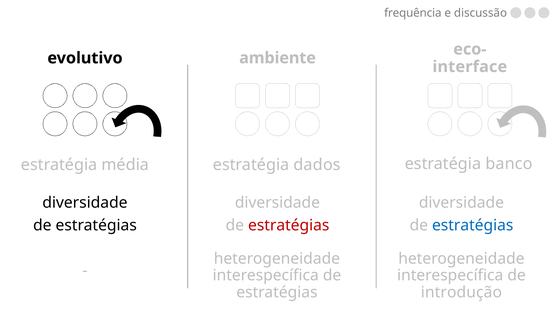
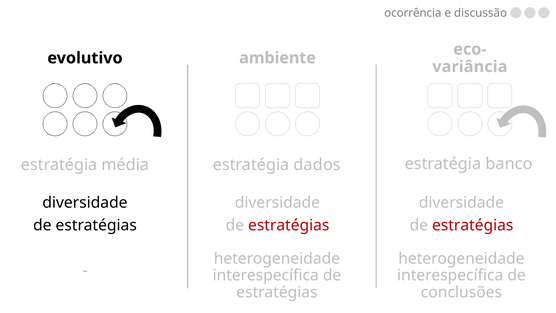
frequência: frequência -> ocorrência
interface: interface -> variância
estratégias at (473, 225) colour: blue -> red
introdução: introdução -> conclusões
